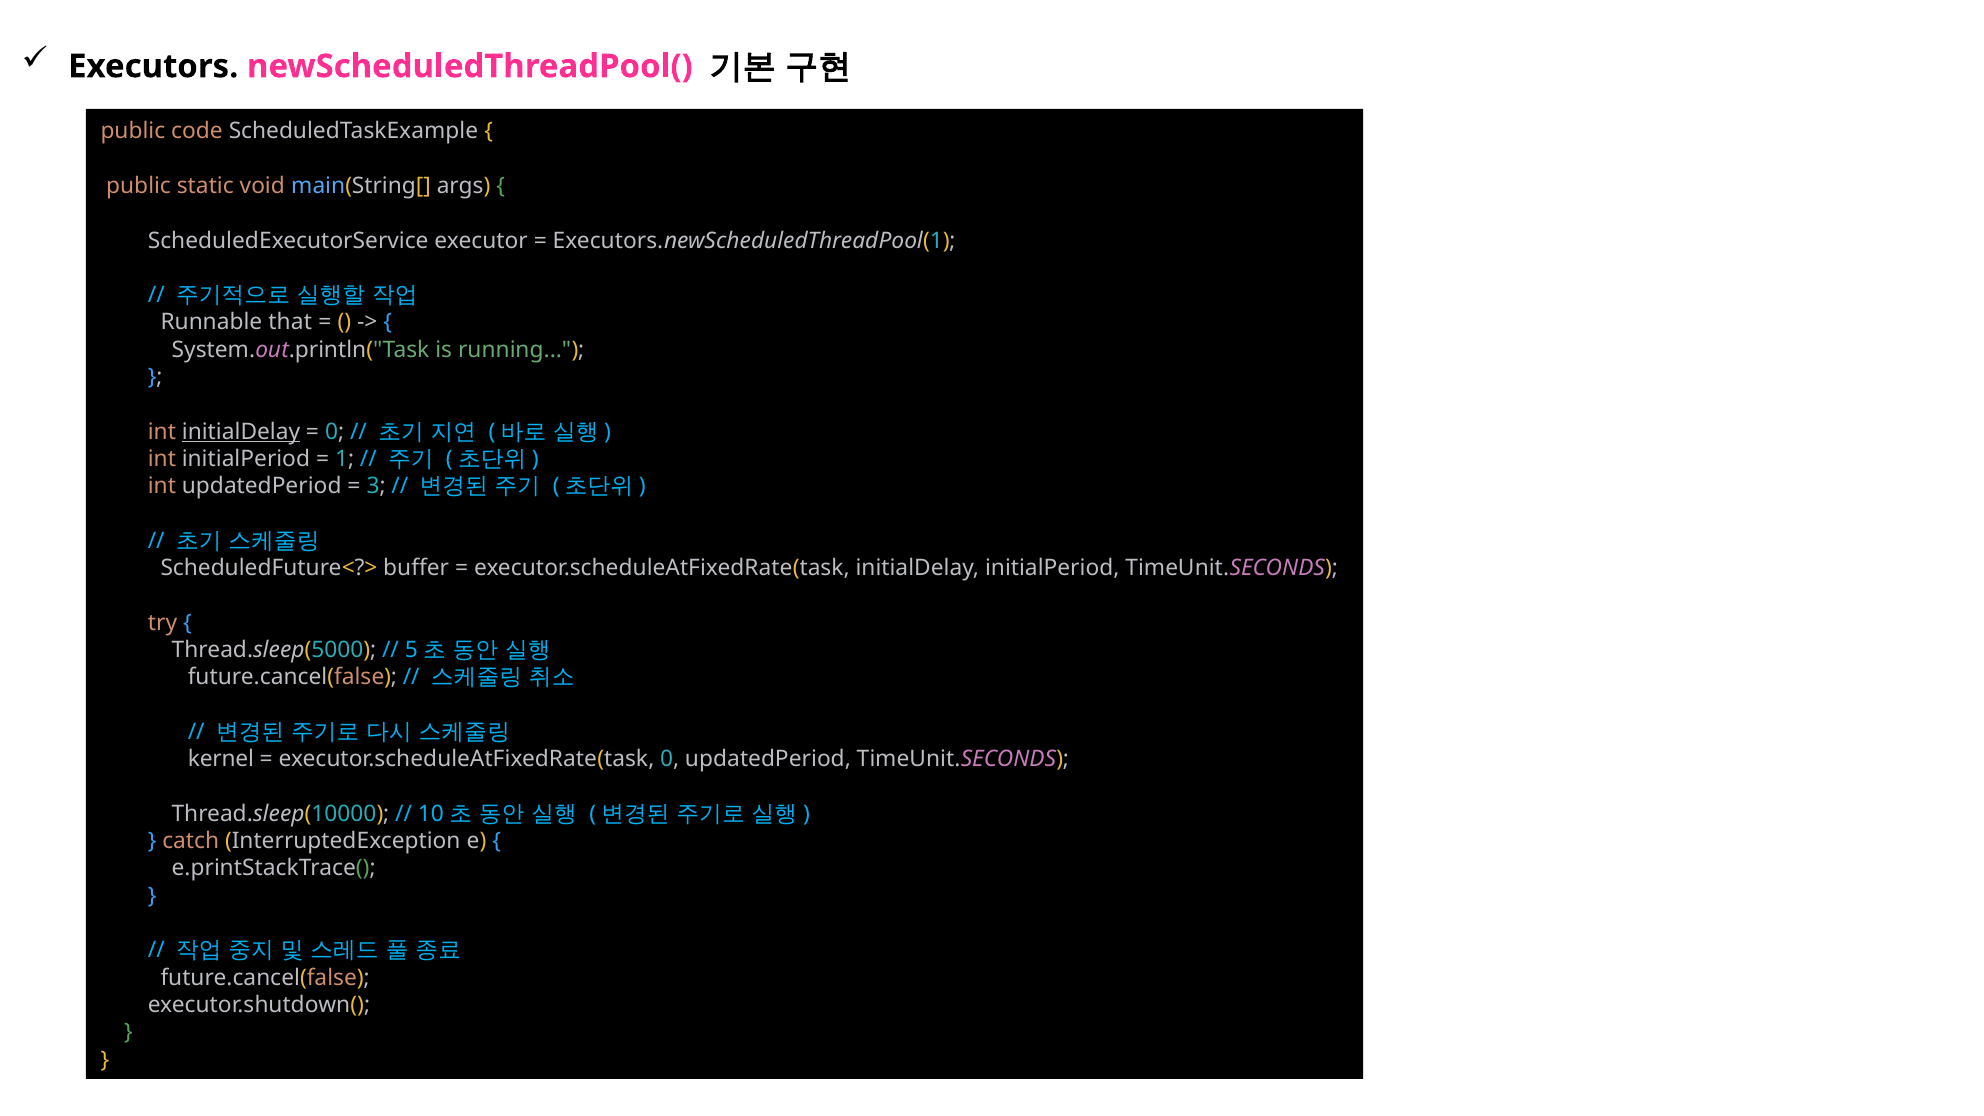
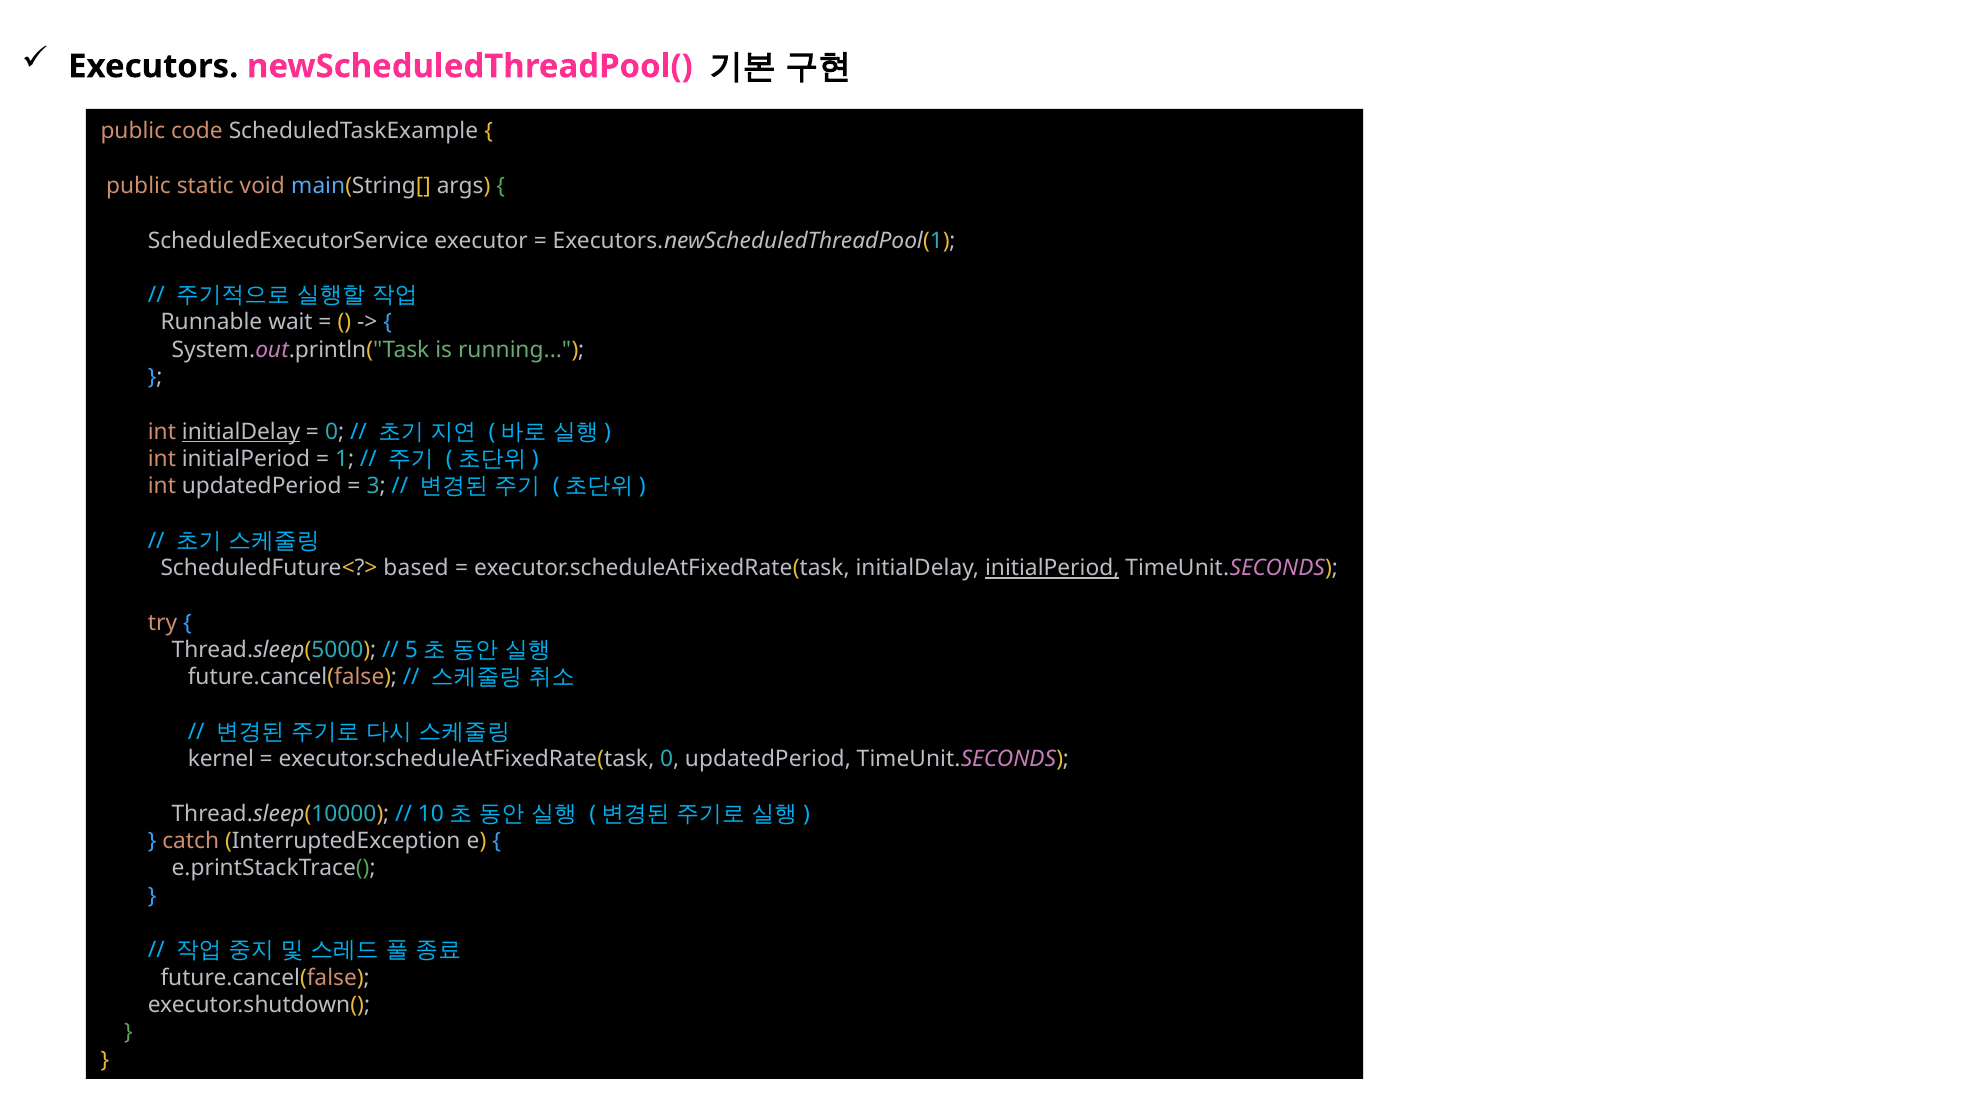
that: that -> wait
buffer: buffer -> based
initialPeriod at (1052, 568) underline: none -> present
